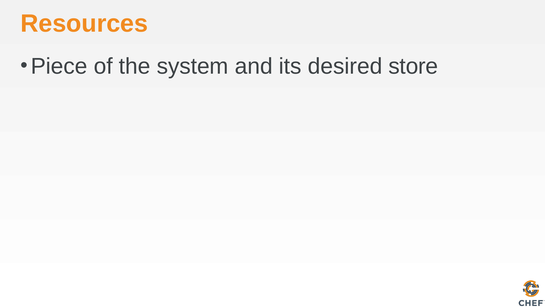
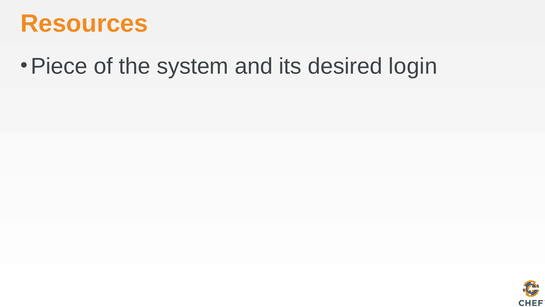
store: store -> login
